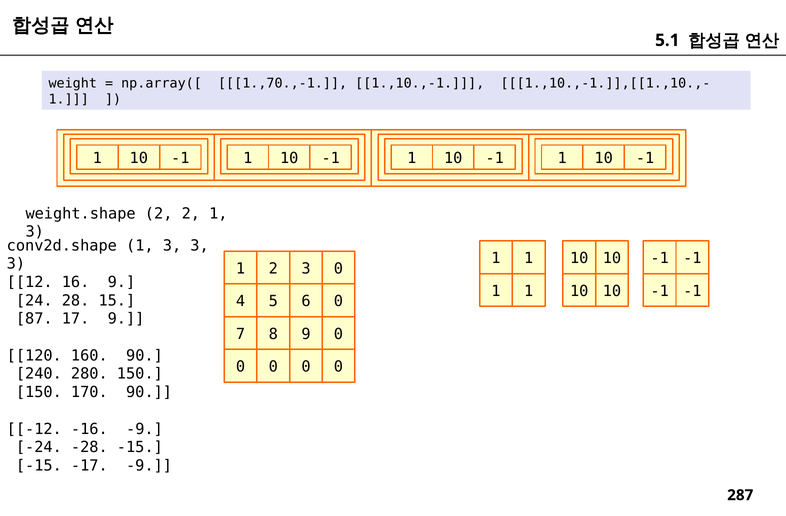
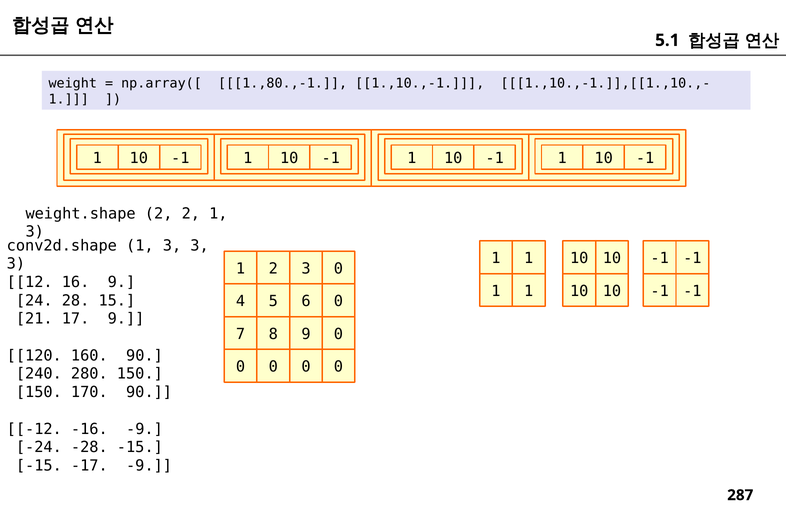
1.,70.,-1: 1.,70.,-1 -> 1.,80.,-1
87: 87 -> 21
